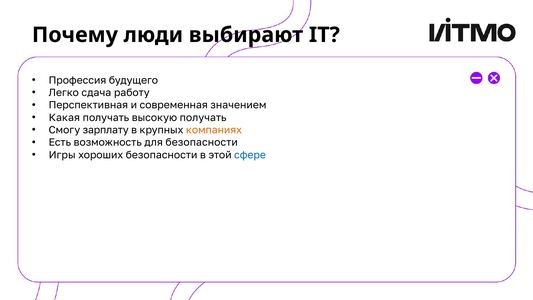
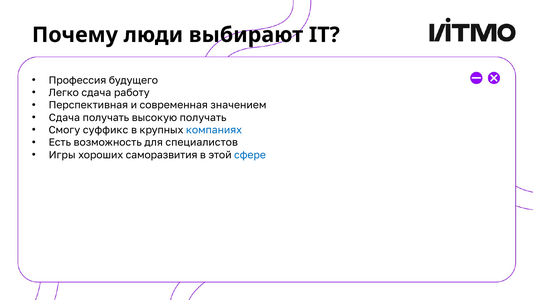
Какая at (64, 118): Какая -> Сдача
зарплату: зарплату -> суффикс
компаниях colour: orange -> blue
для безопасности: безопасности -> специалистов
хороших безопасности: безопасности -> саморазвития
